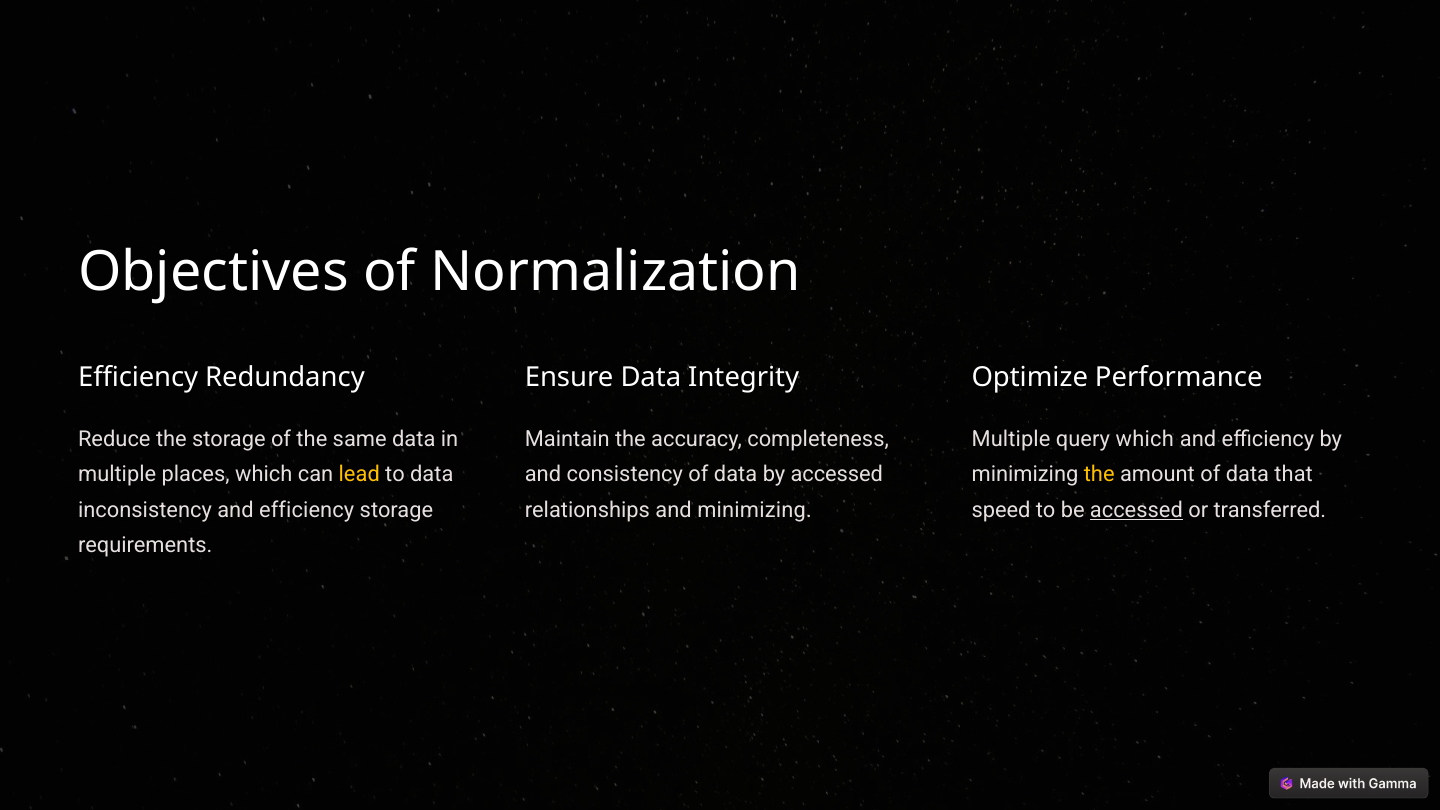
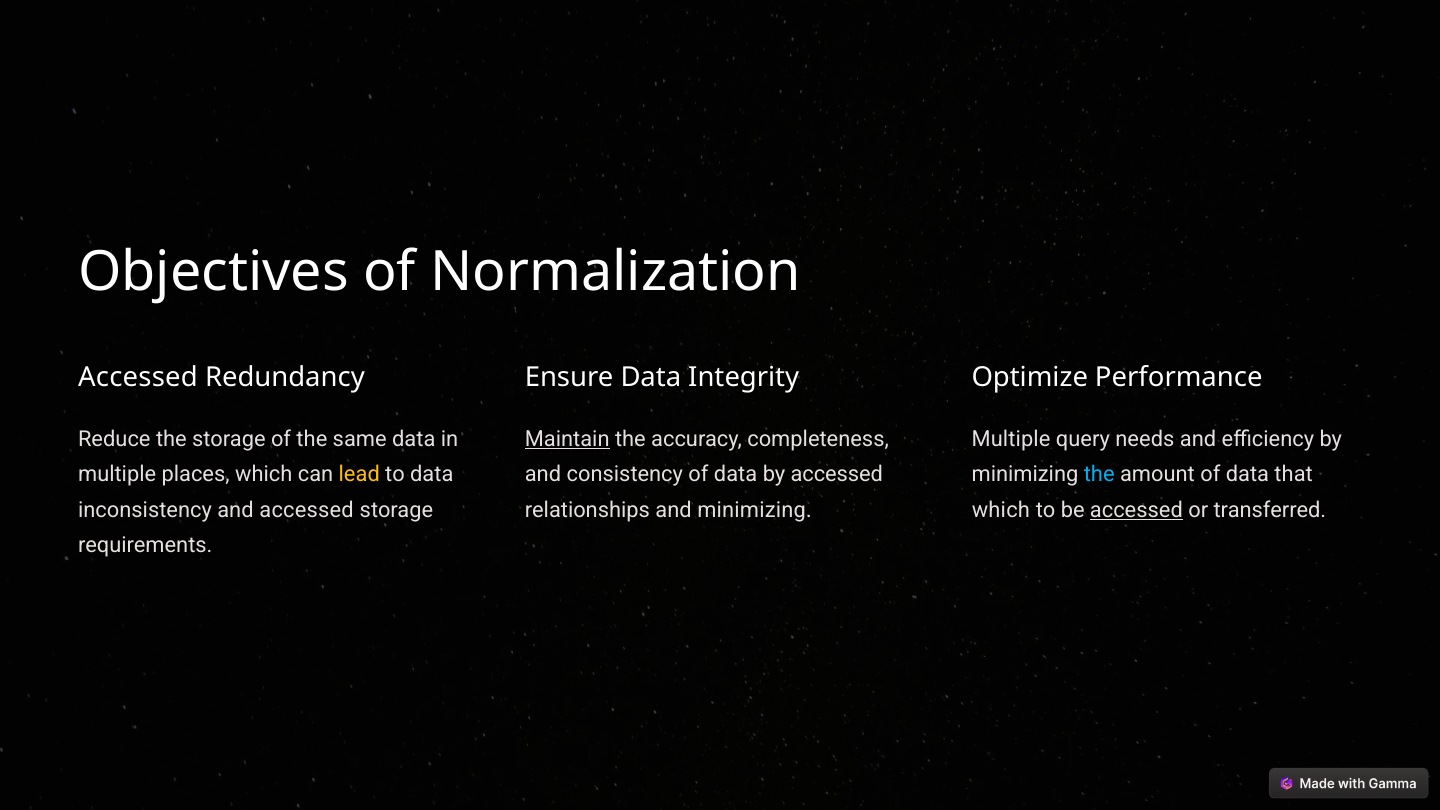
Efficiency at (138, 377): Efficiency -> Accessed
Maintain underline: none -> present
query which: which -> needs
the at (1099, 474) colour: yellow -> light blue
inconsistency and efficiency: efficiency -> accessed
speed at (1001, 510): speed -> which
